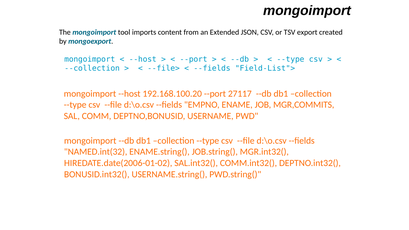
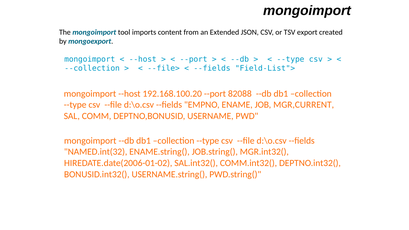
27117: 27117 -> 82088
MGR,COMMITS: MGR,COMMITS -> MGR,CURRENT
